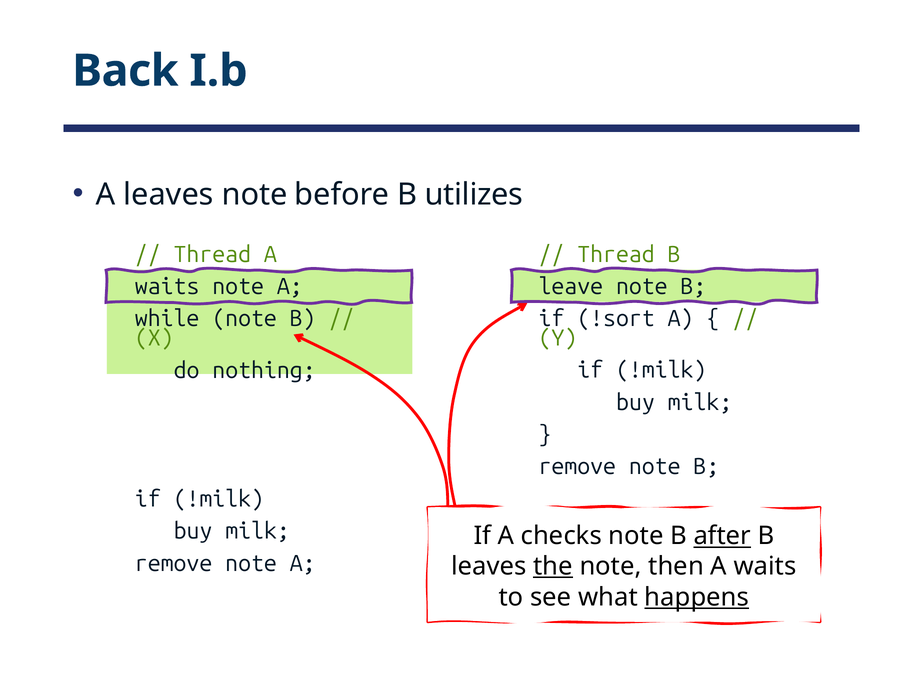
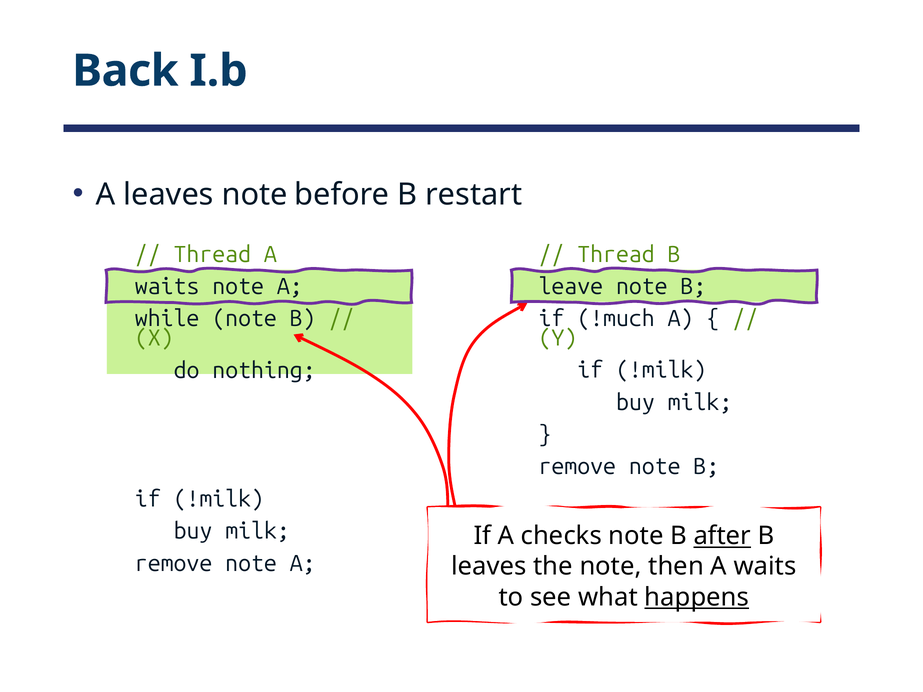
utilizes: utilizes -> restart
!sort: !sort -> !much
the underline: present -> none
